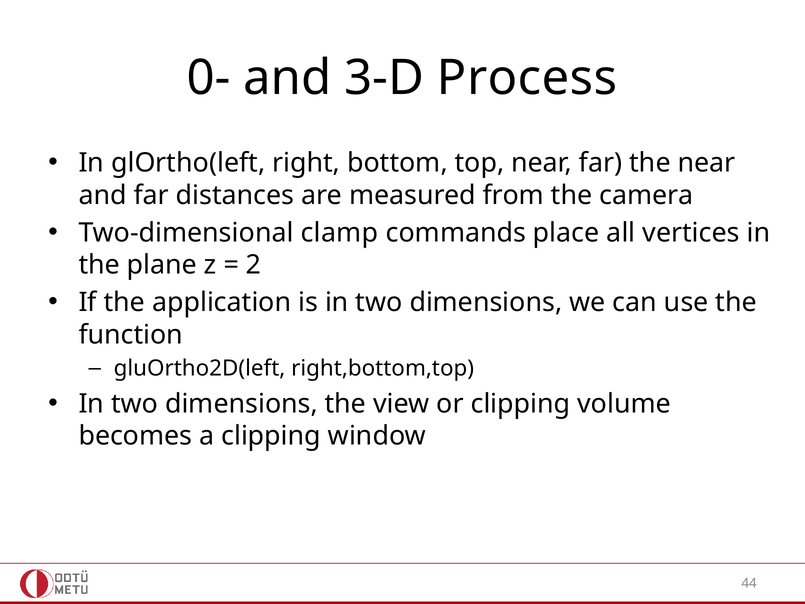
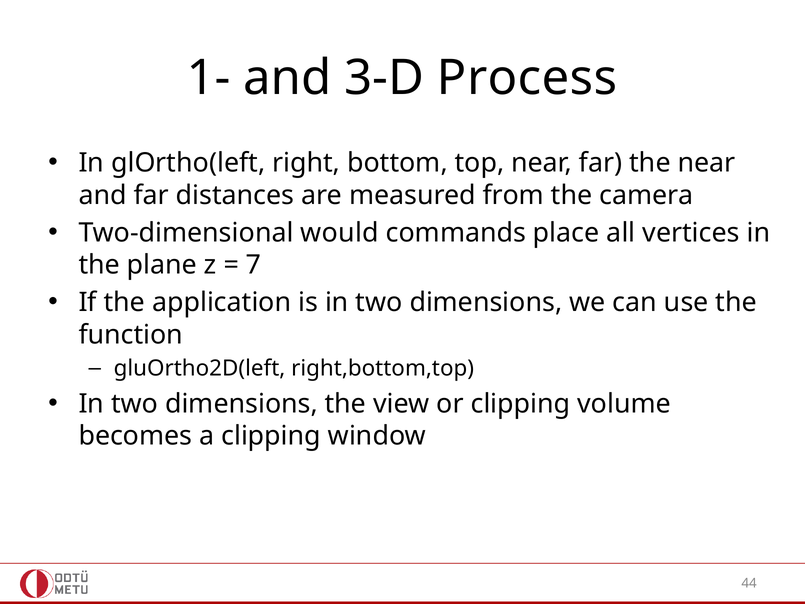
0-: 0- -> 1-
clamp: clamp -> would
2: 2 -> 7
